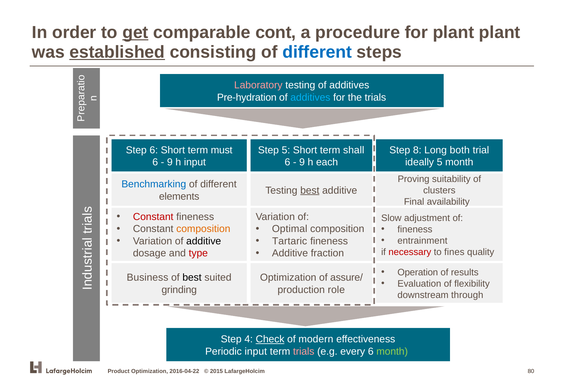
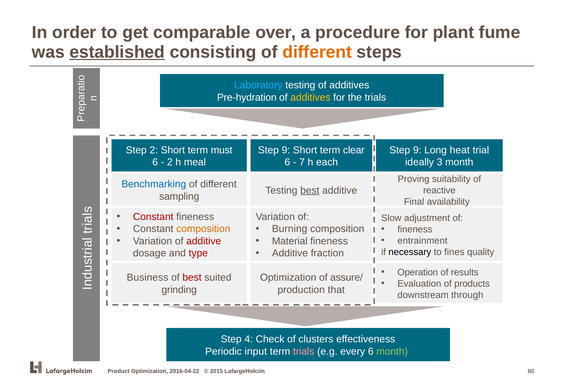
get underline: present -> none
cont: cont -> over
plant plant: plant -> fume
different at (317, 52) colour: blue -> orange
Laboratory colour: pink -> light blue
additives at (310, 97) colour: light blue -> yellow
Step 6: 6 -> 2
5 at (286, 150): 5 -> 9
shall: shall -> clear
8 at (417, 150): 8 -> 9
both: both -> heat
9 at (170, 162): 9 -> 2
h input: input -> meal
9 at (302, 162): 9 -> 7
ideally 5: 5 -> 3
clusters: clusters -> reactive
elements: elements -> sampling
Optimal: Optimal -> Burning
additive at (204, 241) colour: black -> red
Tartaric: Tartaric -> Material
necessary colour: red -> black
best at (192, 278) colour: black -> red
flexibility: flexibility -> products
role: role -> that
Check underline: present -> none
modern: modern -> clusters
